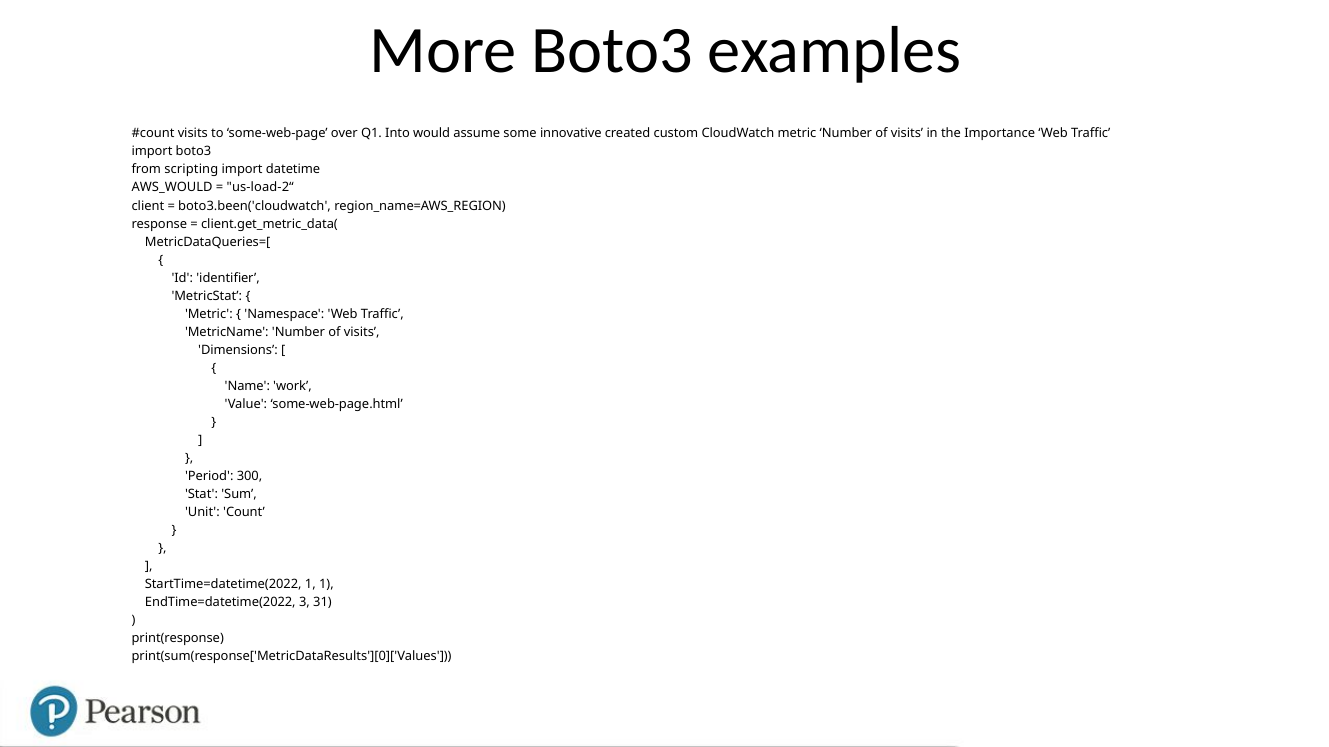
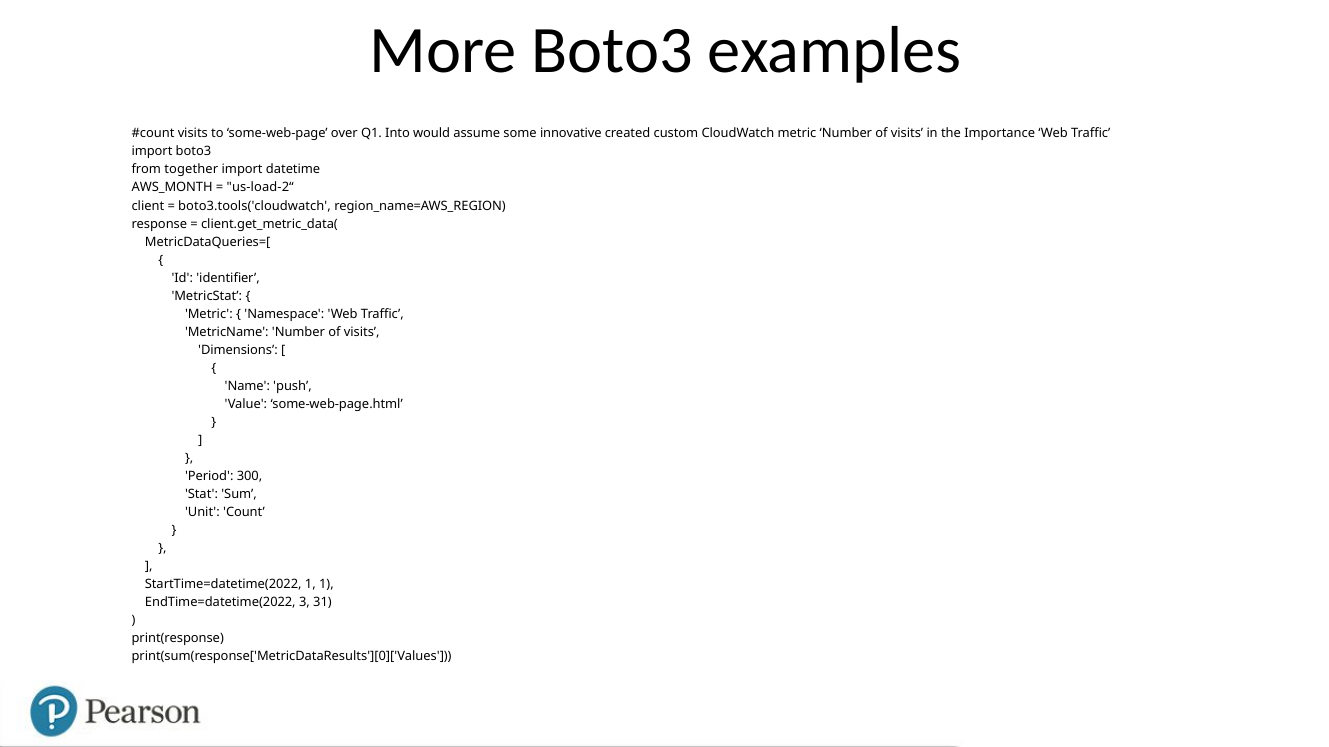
scripting: scripting -> together
AWS_WOULD: AWS_WOULD -> AWS_MONTH
boto3.been('cloudwatch: boto3.been('cloudwatch -> boto3.tools('cloudwatch
work: work -> push
